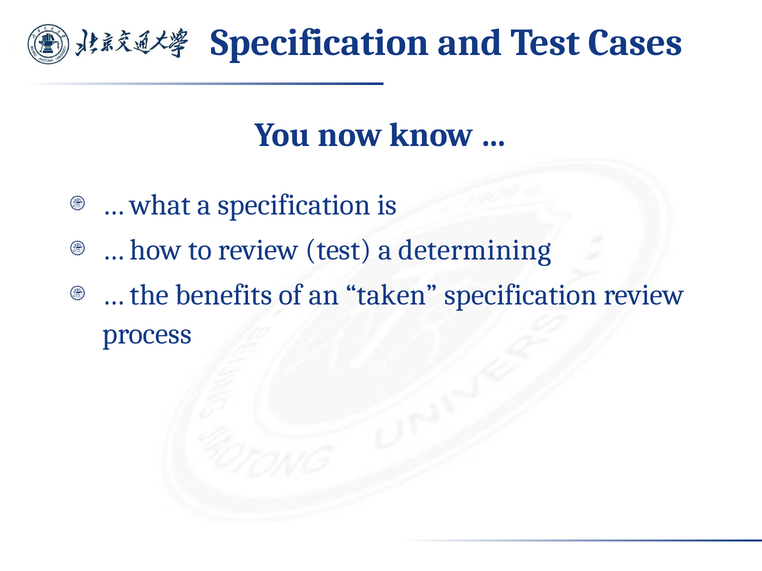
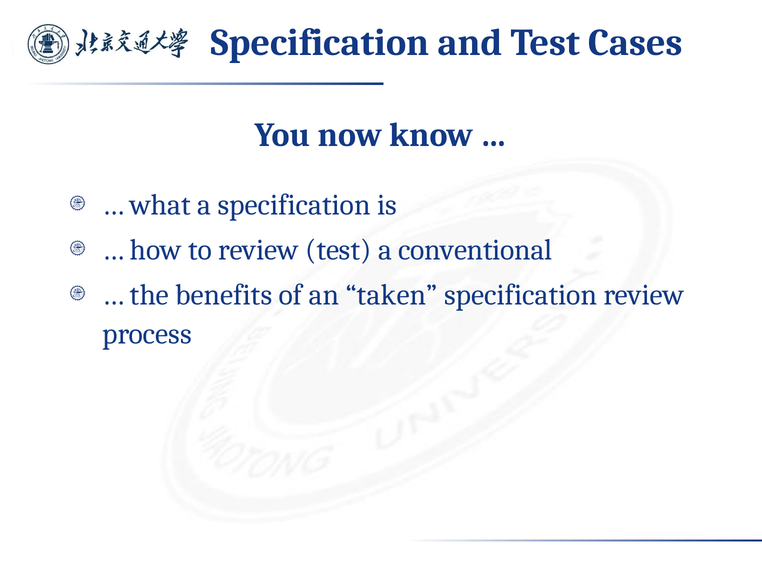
determining: determining -> conventional
